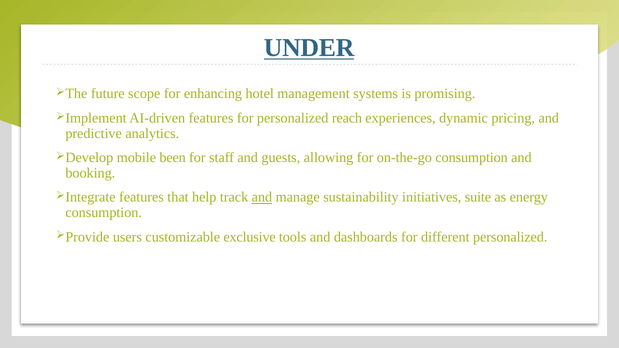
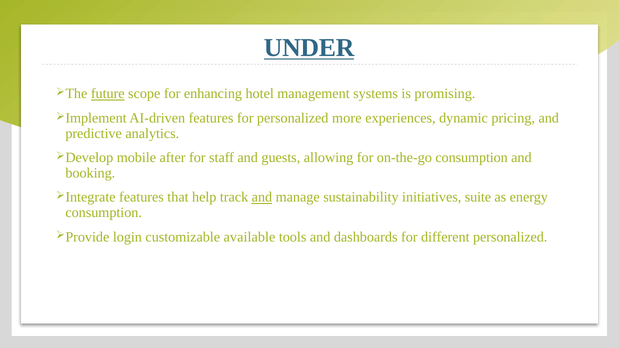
future underline: none -> present
reach: reach -> more
been: been -> after
users: users -> login
exclusive: exclusive -> available
